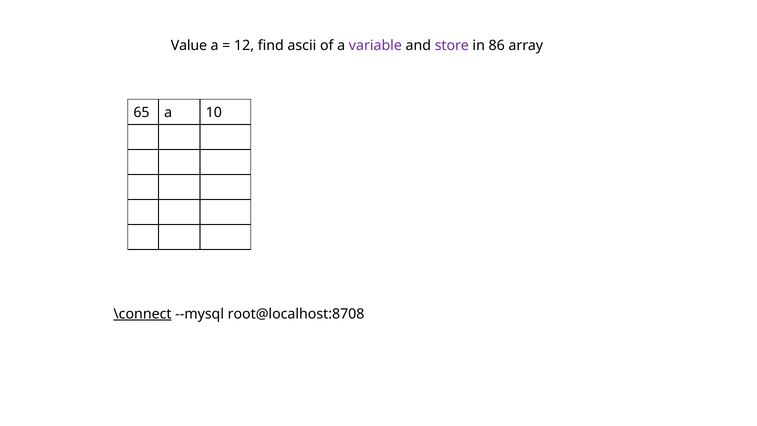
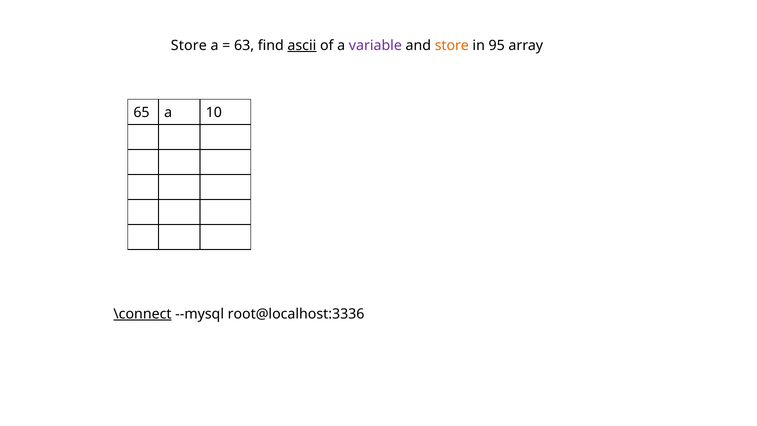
Value at (189, 45): Value -> Store
12: 12 -> 63
ascii underline: none -> present
store at (452, 45) colour: purple -> orange
86: 86 -> 95
root@localhost:8708: root@localhost:8708 -> root@localhost:3336
